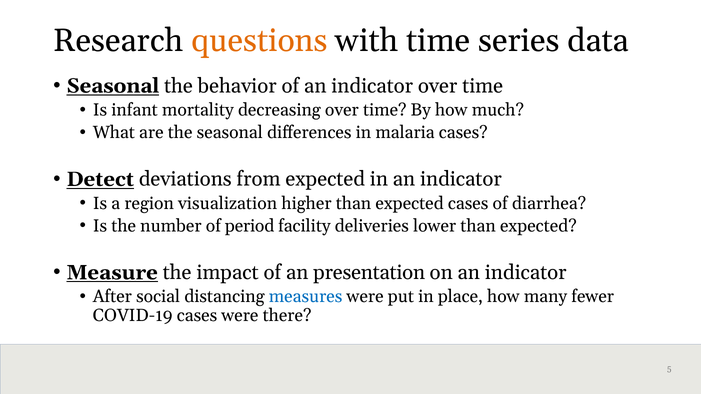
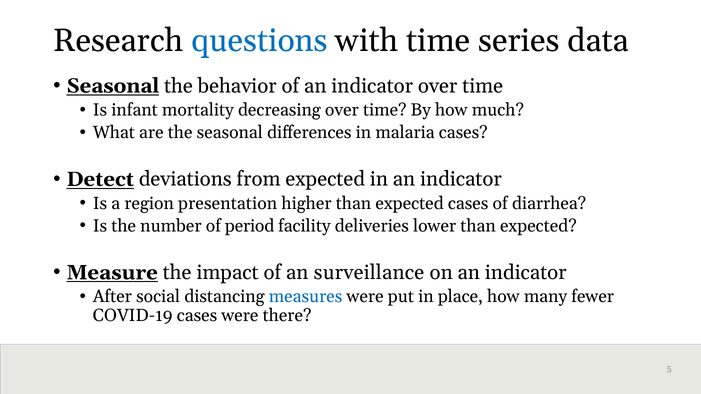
questions colour: orange -> blue
visualization: visualization -> presentation
presentation: presentation -> surveillance
